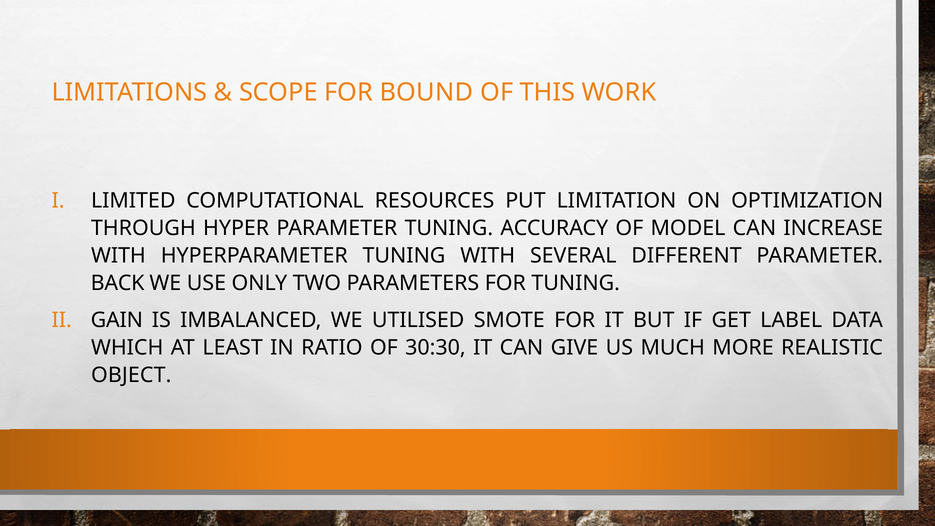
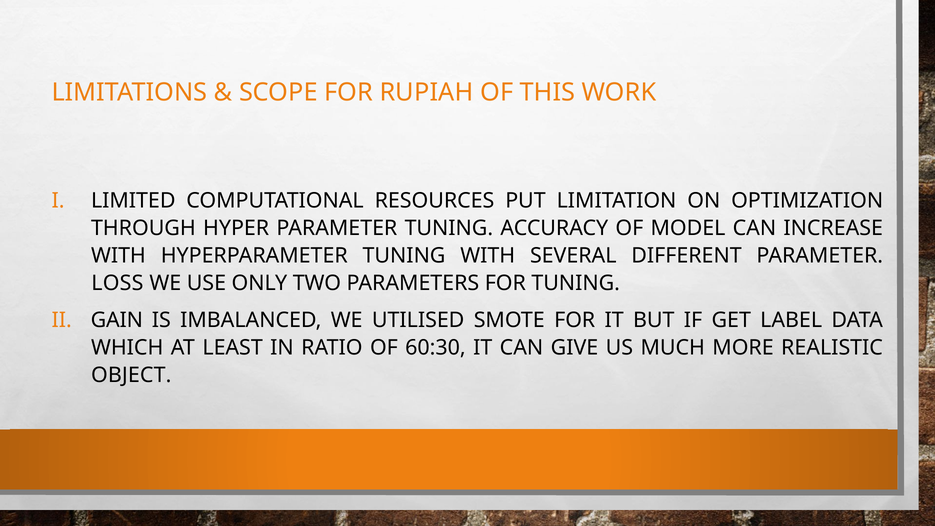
BOUND: BOUND -> RUPIAH
BACK: BACK -> LOSS
30:30: 30:30 -> 60:30
